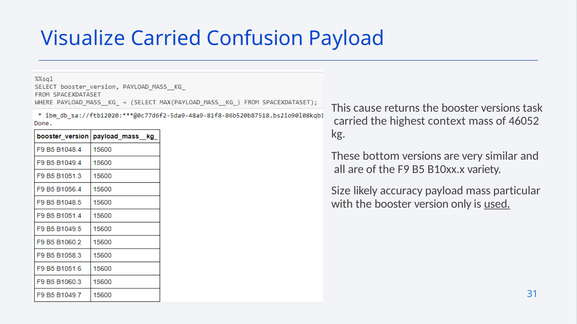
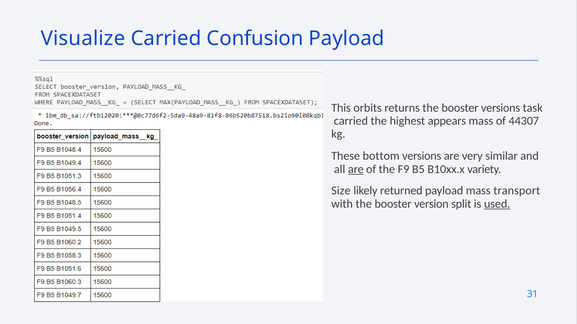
cause: cause -> orbits
context: context -> appears
46052: 46052 -> 44307
are at (356, 169) underline: none -> present
accuracy: accuracy -> returned
particular: particular -> transport
only: only -> split
